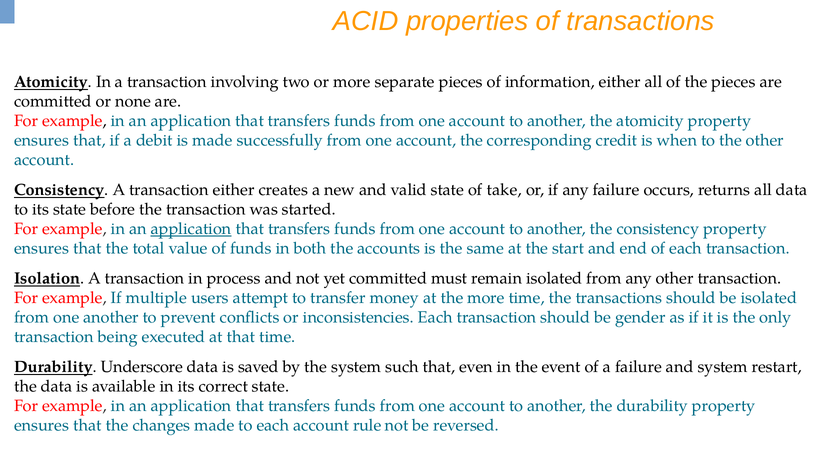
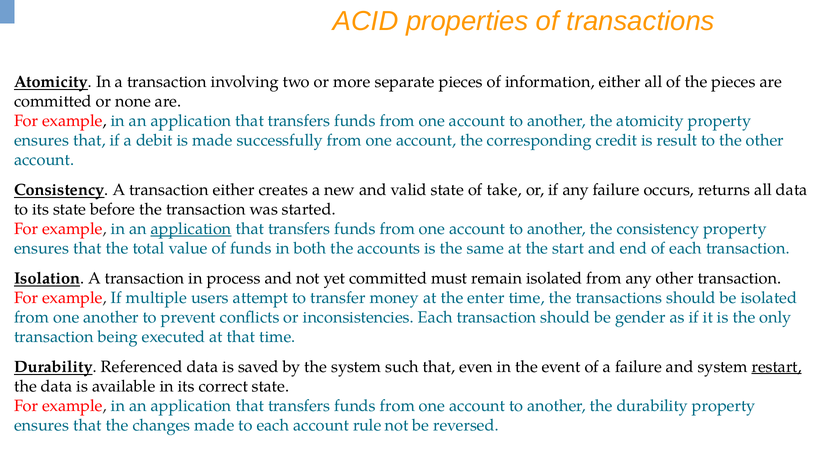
when: when -> result
the more: more -> enter
Underscore: Underscore -> Referenced
restart underline: none -> present
